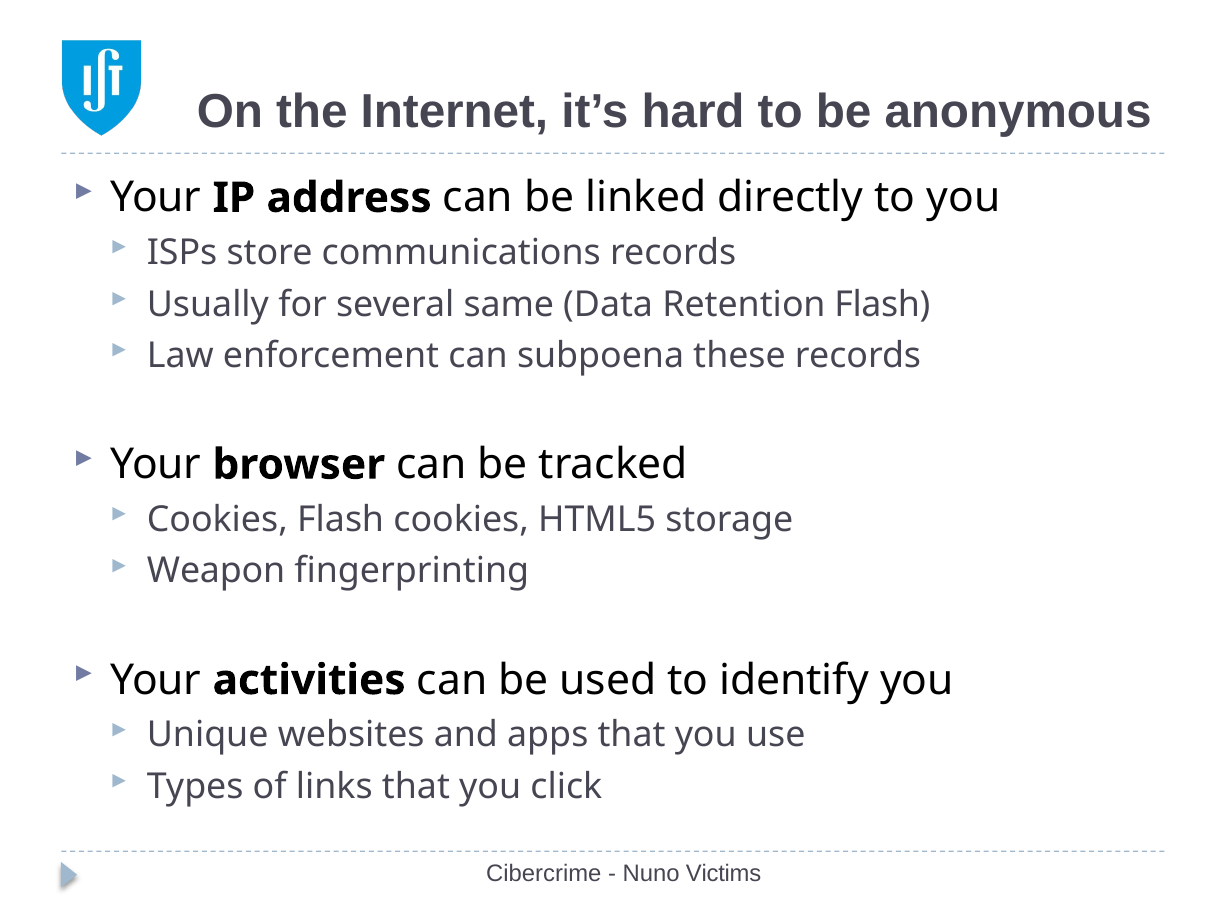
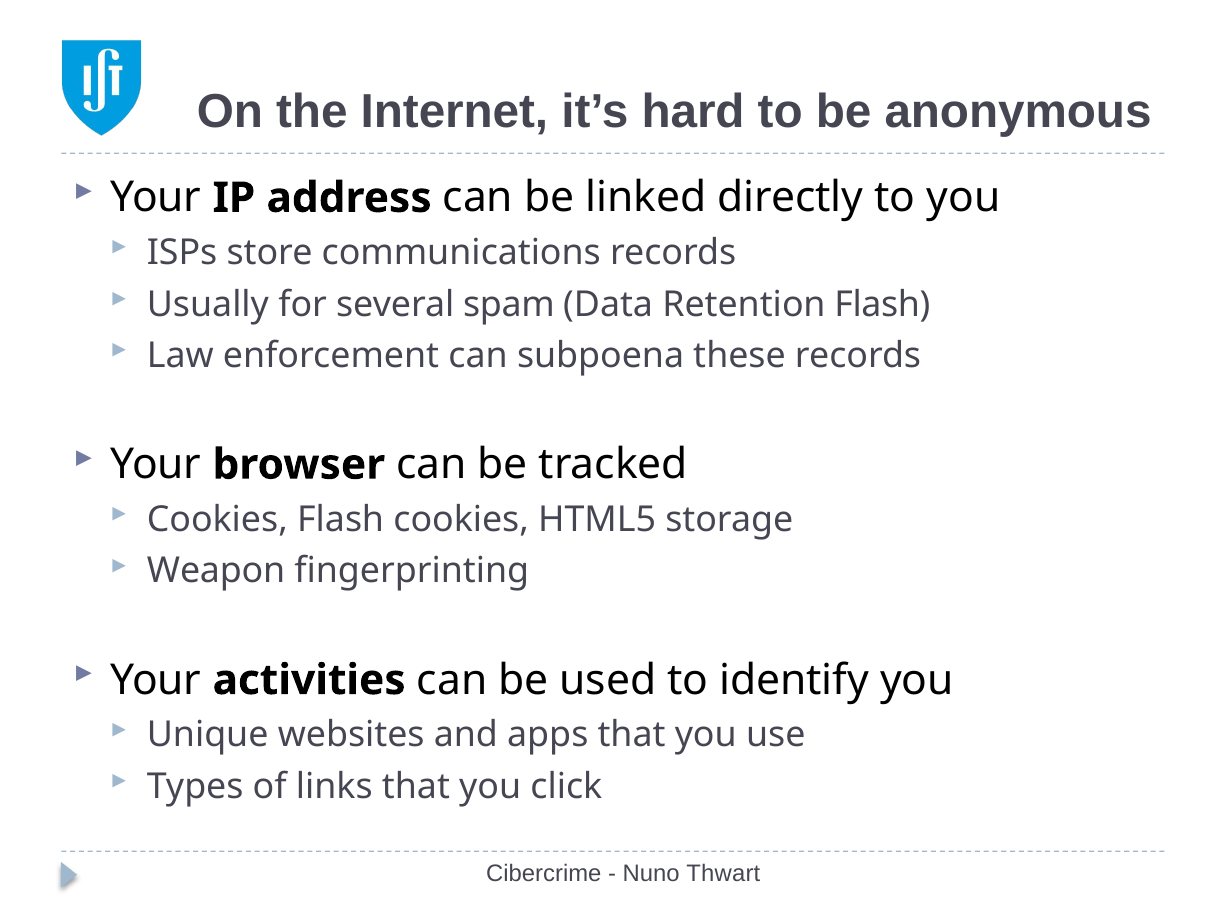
same: same -> spam
Victims: Victims -> Thwart
